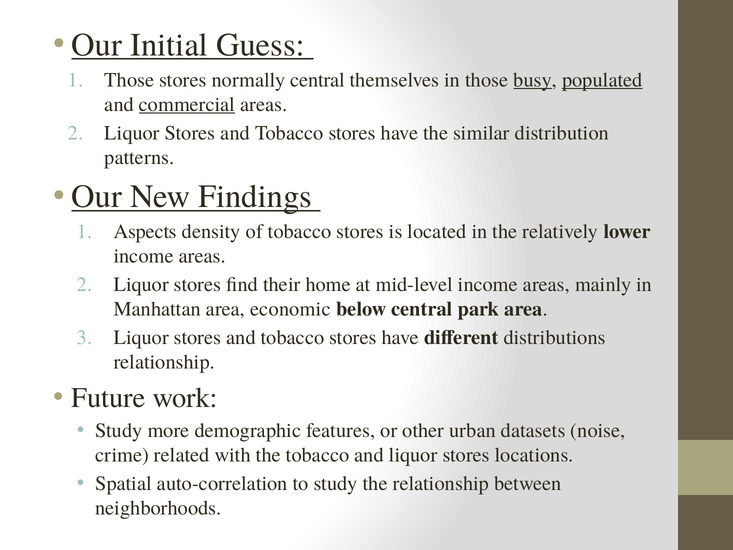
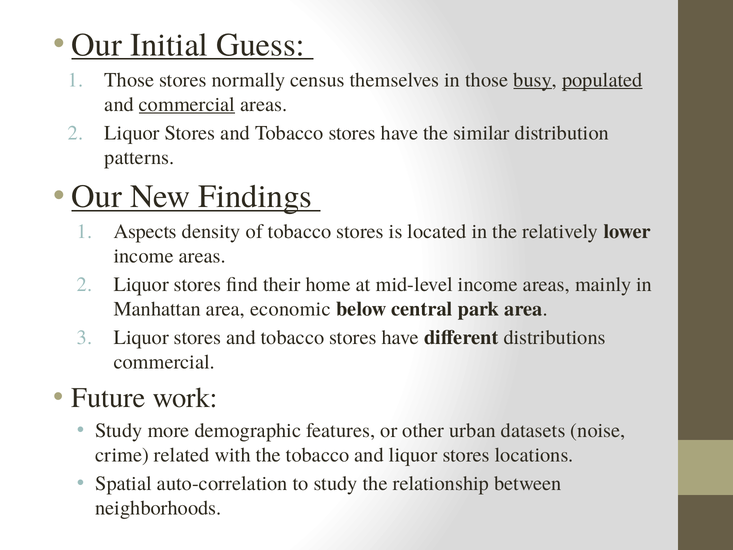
normally central: central -> census
relationship at (164, 362): relationship -> commercial
